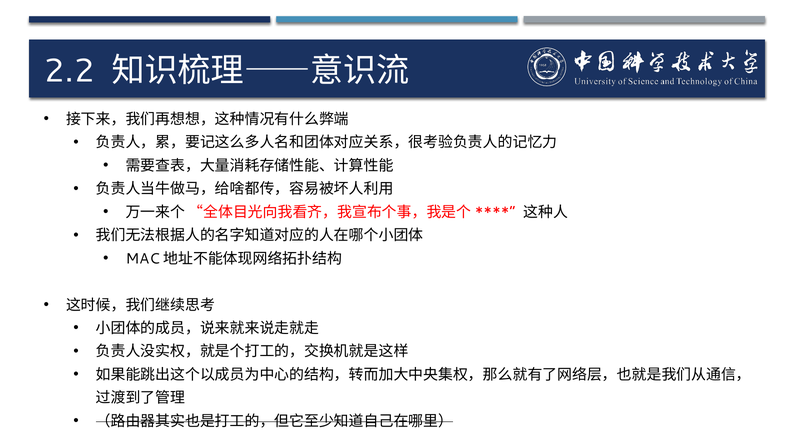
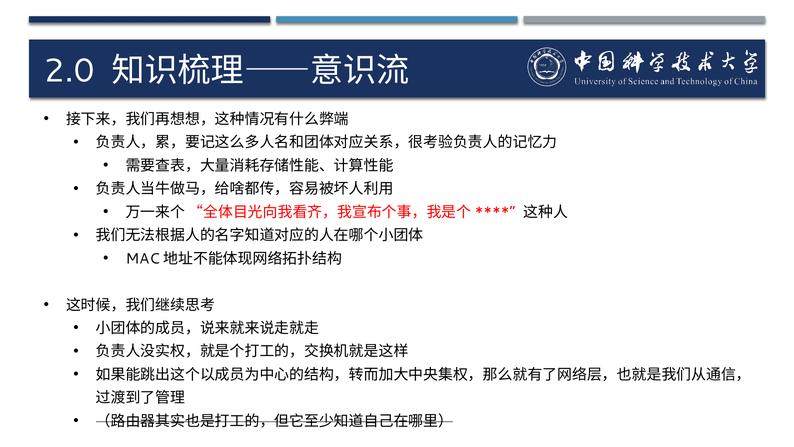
2.2: 2.2 -> 2.0
